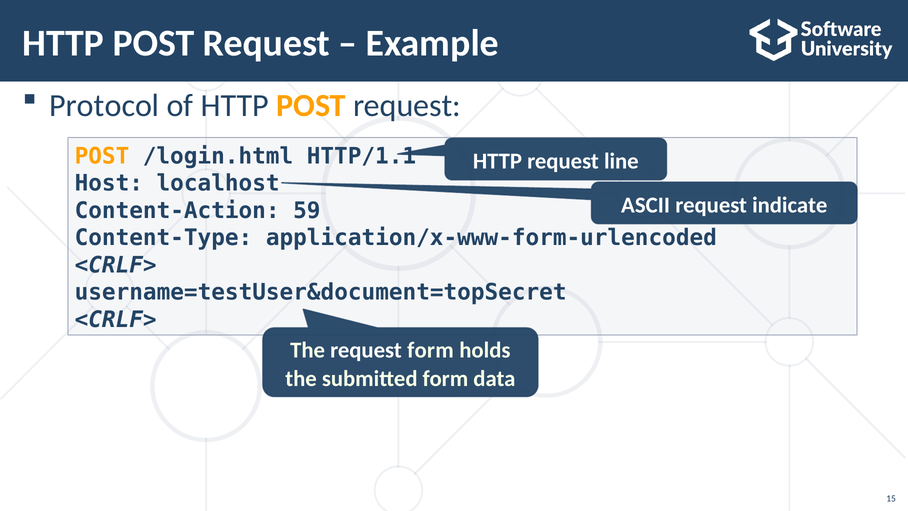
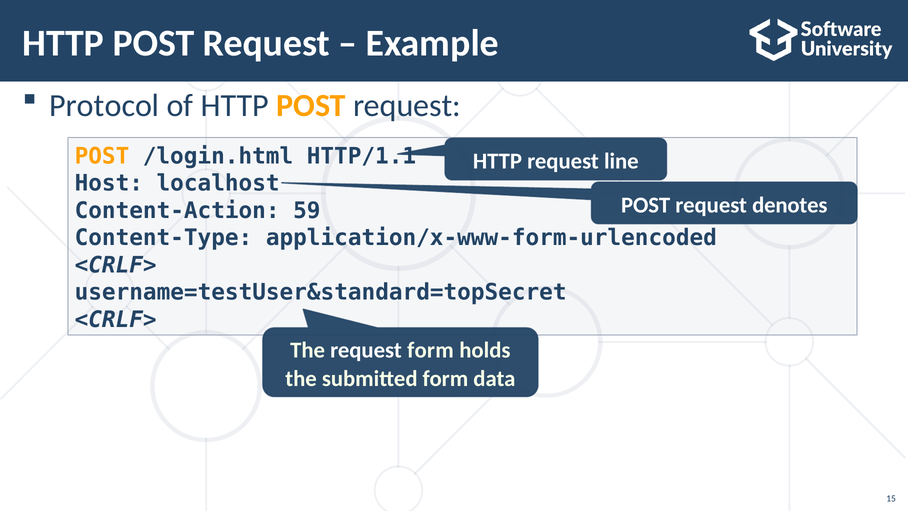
ASCII at (646, 205): ASCII -> POST
indicate: indicate -> denotes
username=testUser&document=topSecret: username=testUser&document=topSecret -> username=testUser&standard=topSecret
